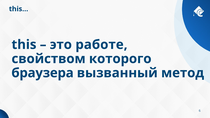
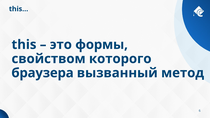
работе: работе -> формы
